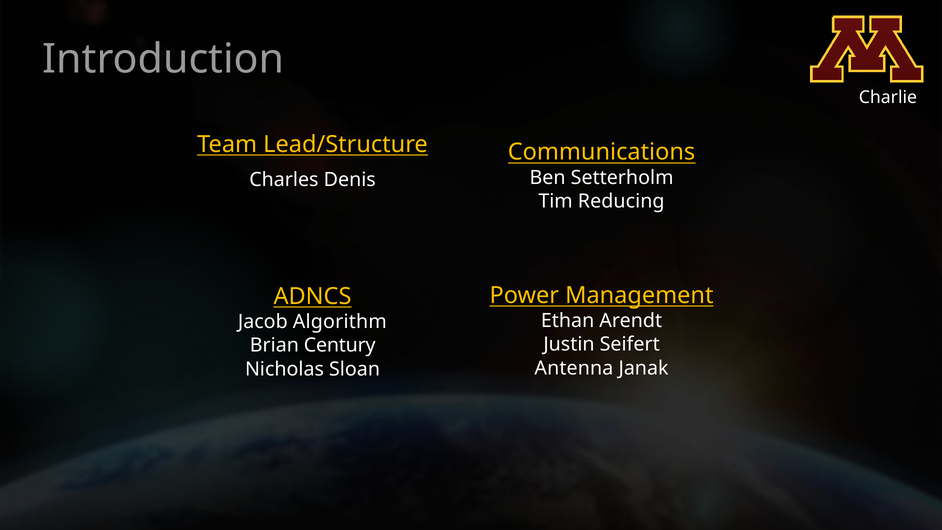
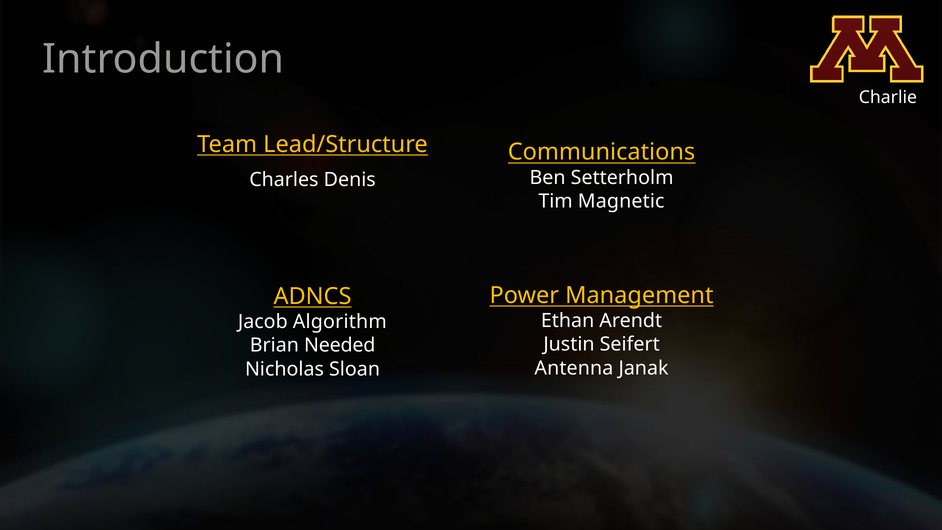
Reducing: Reducing -> Magnetic
Century: Century -> Needed
